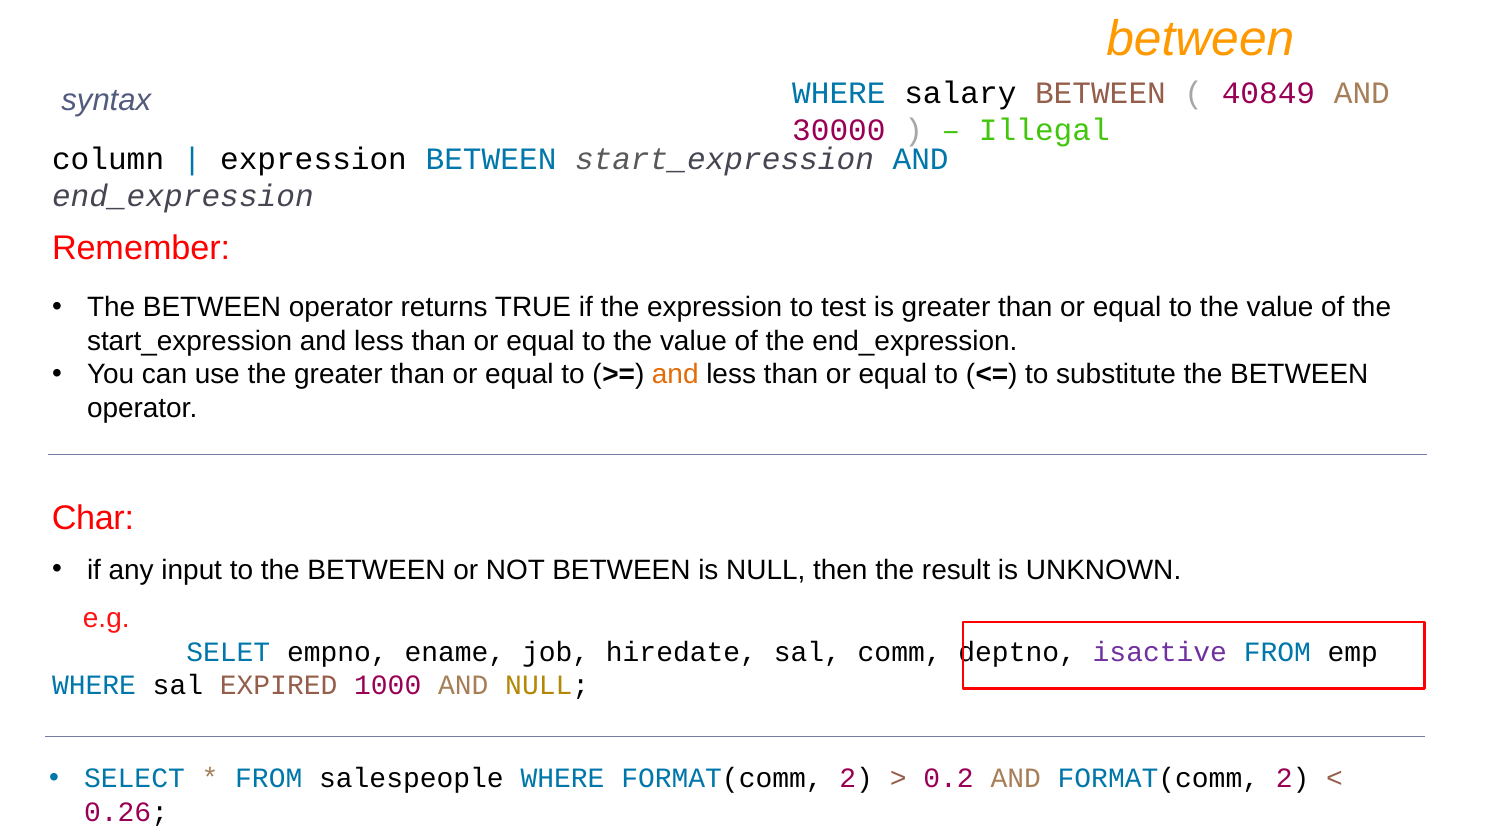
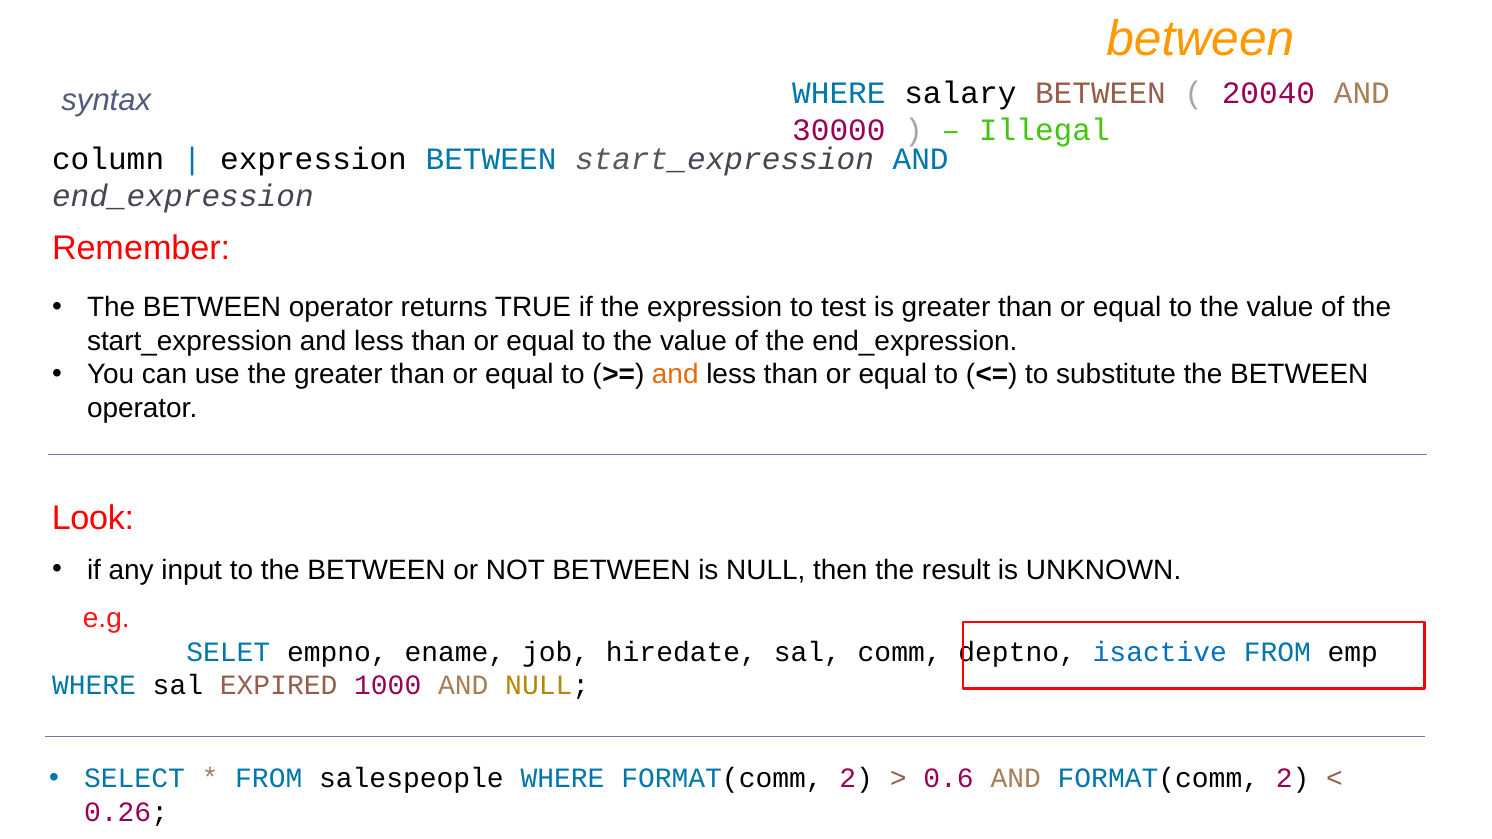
40849: 40849 -> 20040
Char: Char -> Look
isactive colour: purple -> blue
0.2: 0.2 -> 0.6
